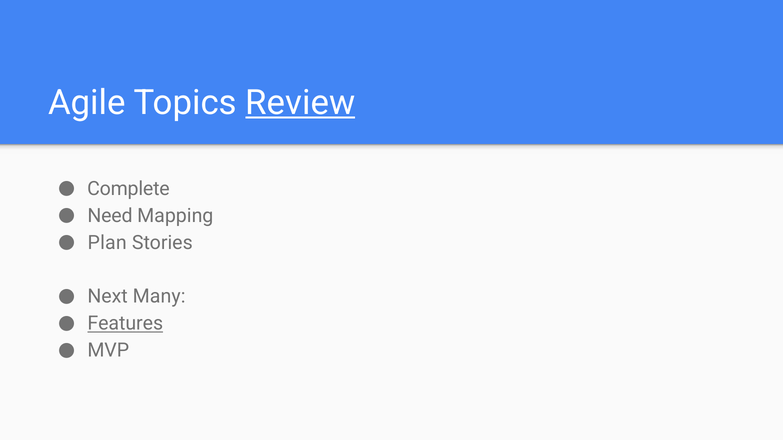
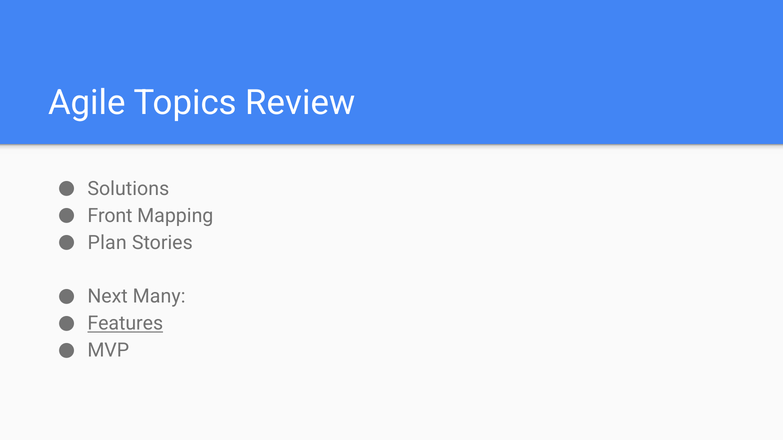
Review underline: present -> none
Complete: Complete -> Solutions
Need: Need -> Front
